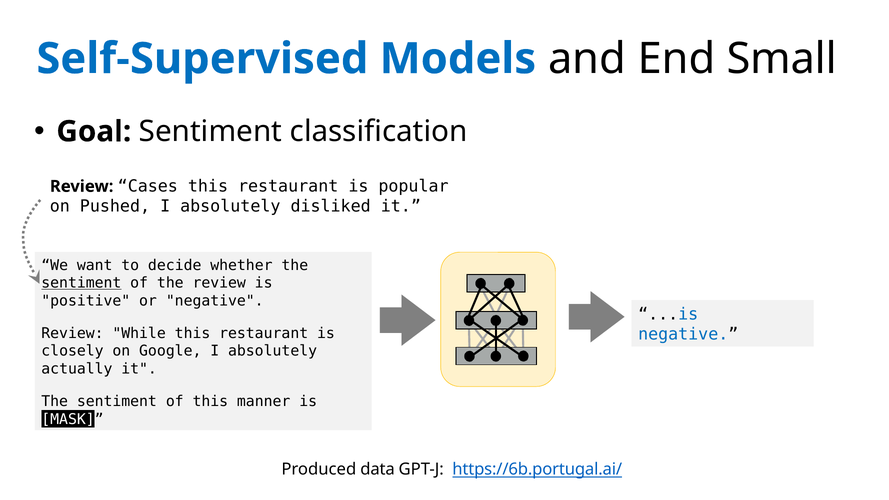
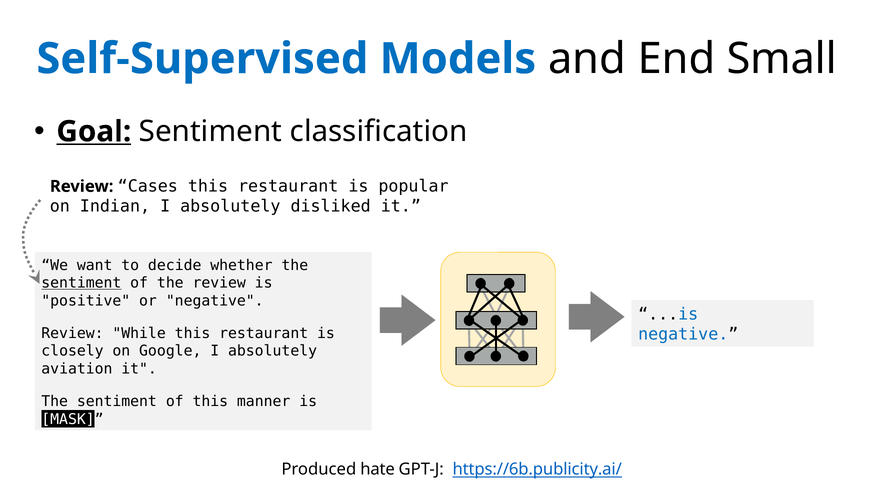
Goal underline: none -> present
Pushed: Pushed -> Indian
actually: actually -> aviation
data: data -> hate
https://6b.portugal.ai/: https://6b.portugal.ai/ -> https://6b.publicity.ai/
